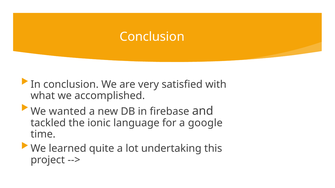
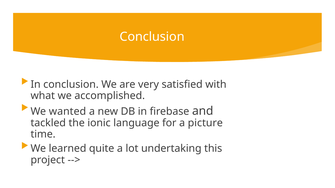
google: google -> picture
